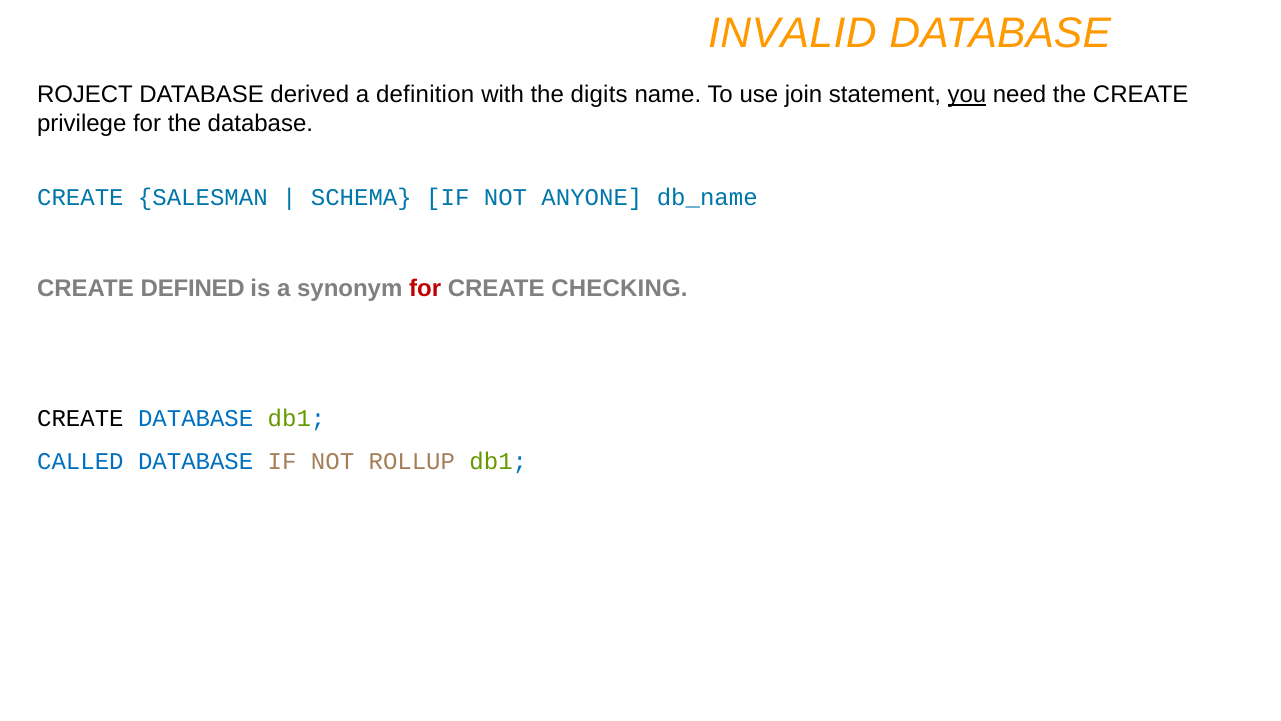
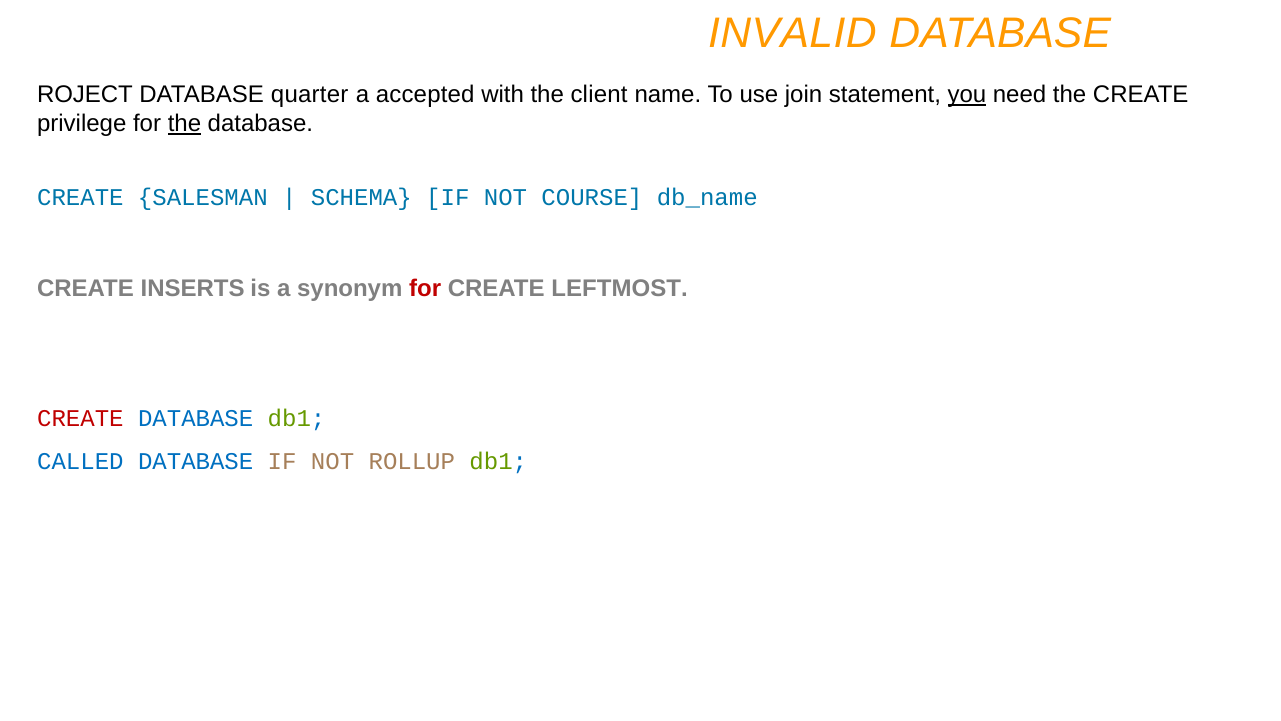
derived: derived -> quarter
definition: definition -> accepted
digits: digits -> client
the at (184, 123) underline: none -> present
ANYONE: ANYONE -> COURSE
DEFINED: DEFINED -> INSERTS
CHECKING: CHECKING -> LEFTMOST
CREATE at (80, 418) colour: black -> red
